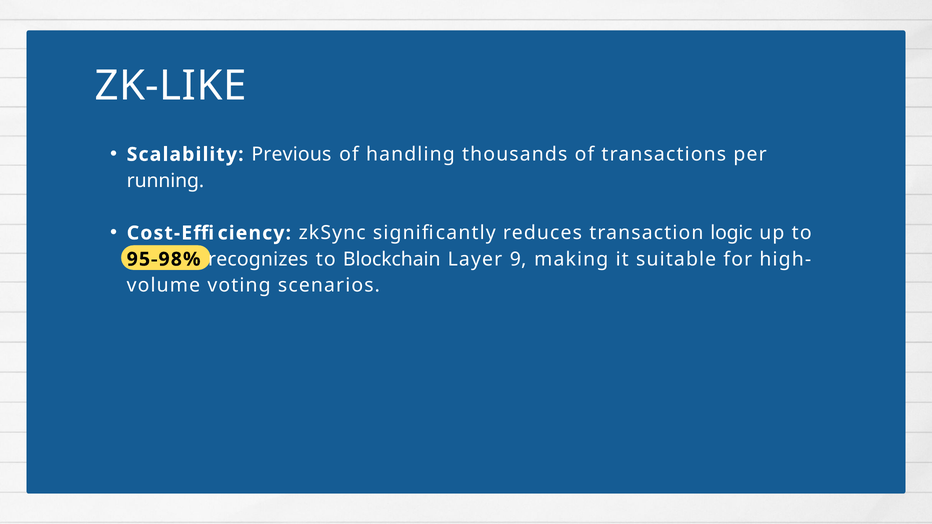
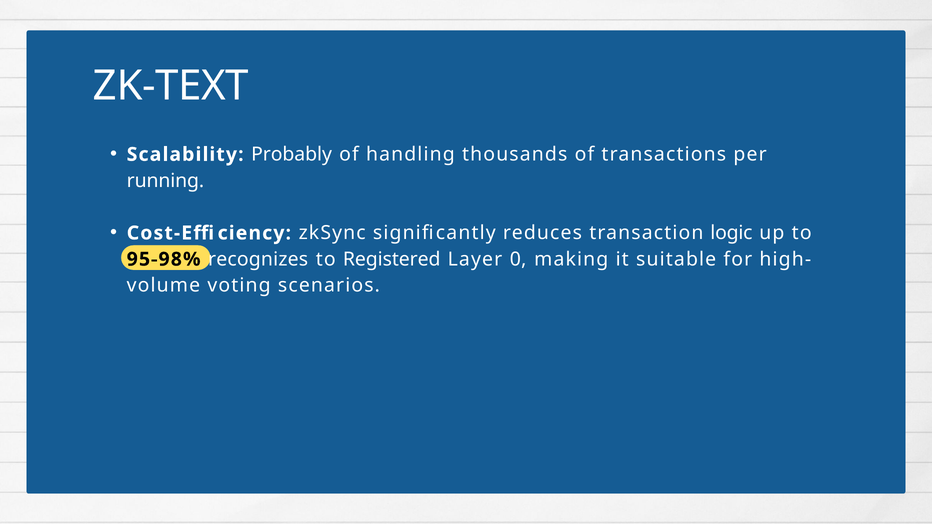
ZK-LIKE: ZK-LIKE -> ZK-TEXT
Previous: Previous -> Probably
Blockchain: Blockchain -> Registered
9: 9 -> 0
